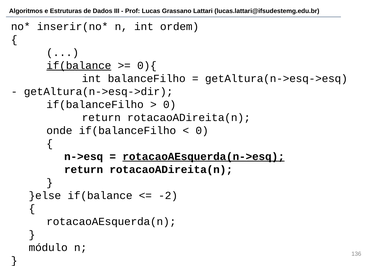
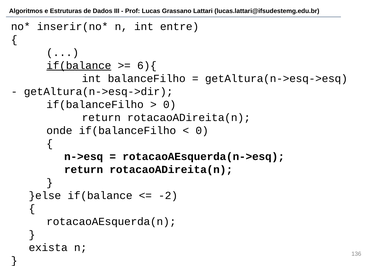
ordem: ordem -> entre
0){: 0){ -> 6){
rotacaoAEsquerda(n->esq underline: present -> none
módulo: módulo -> exista
